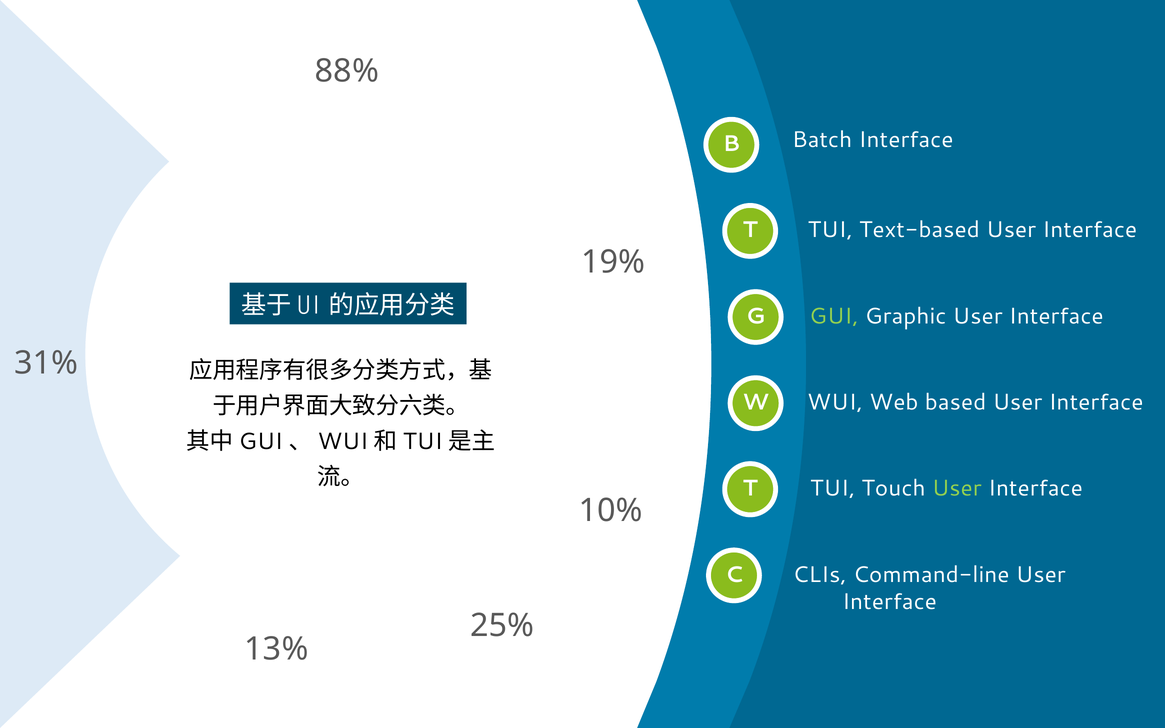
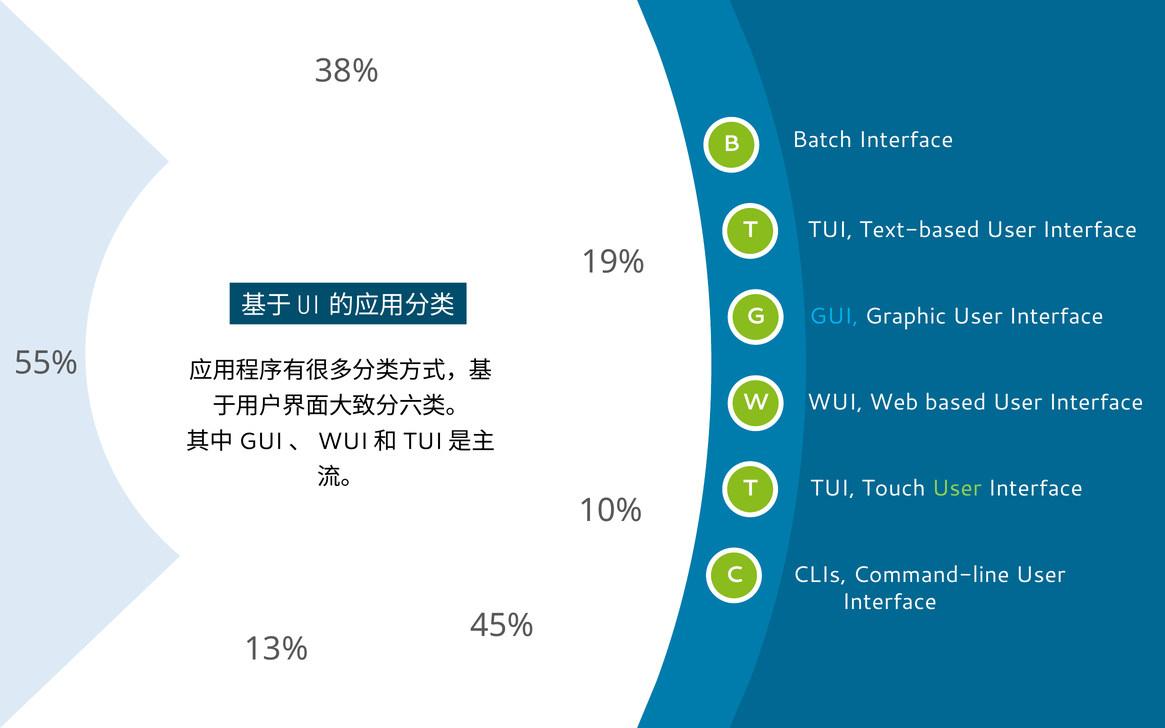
88%: 88% -> 38%
GUI colour: light green -> light blue
31%: 31% -> 55%
25%: 25% -> 45%
